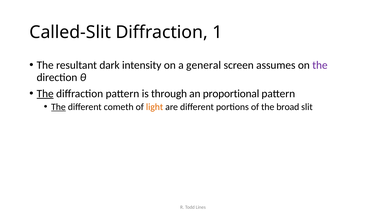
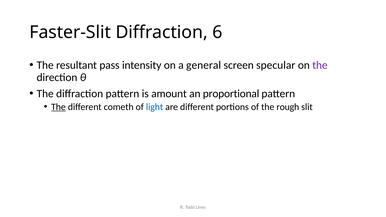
Called-Slit: Called-Slit -> Faster-Slit
1: 1 -> 6
dark: dark -> pass
assumes: assumes -> specular
The at (45, 94) underline: present -> none
through: through -> amount
light colour: orange -> blue
broad: broad -> rough
